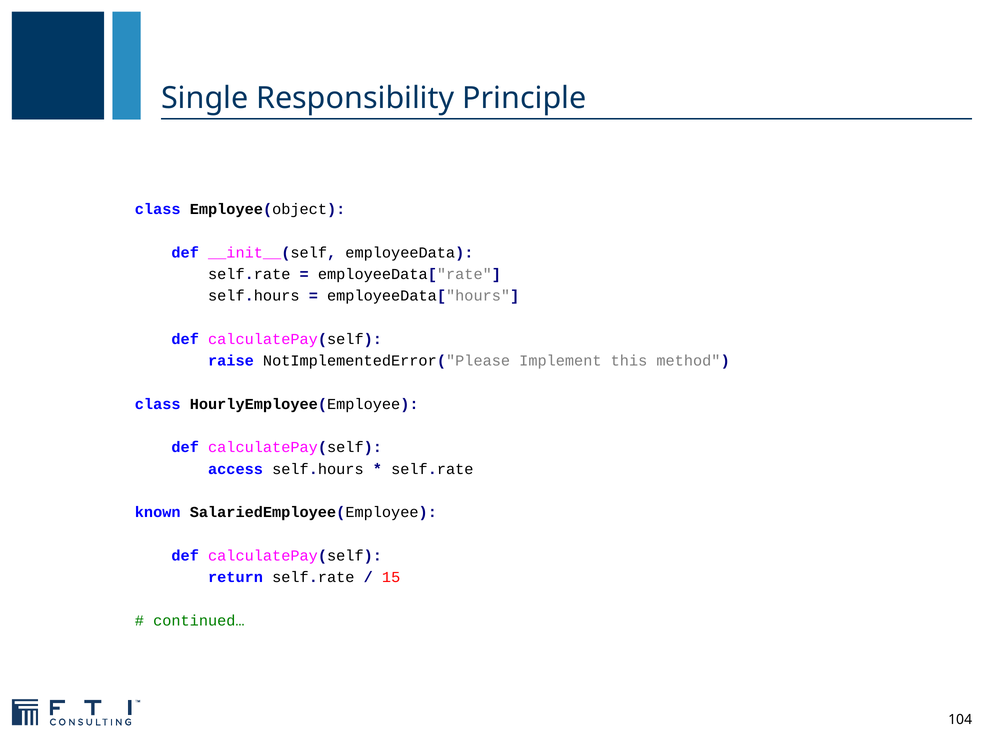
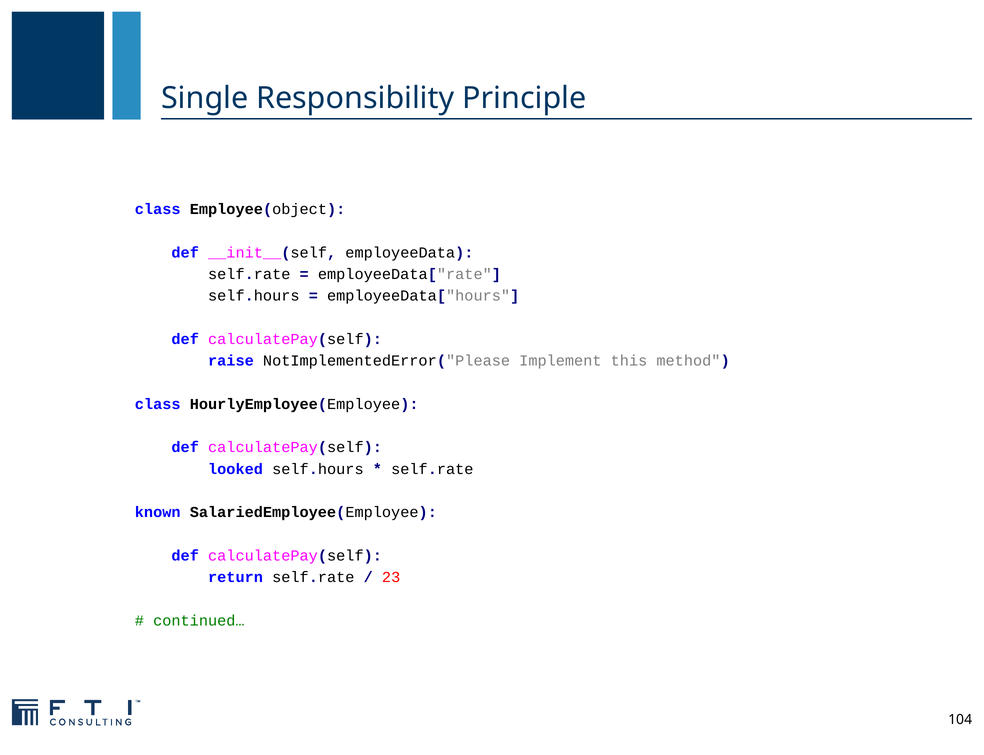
access: access -> looked
15: 15 -> 23
